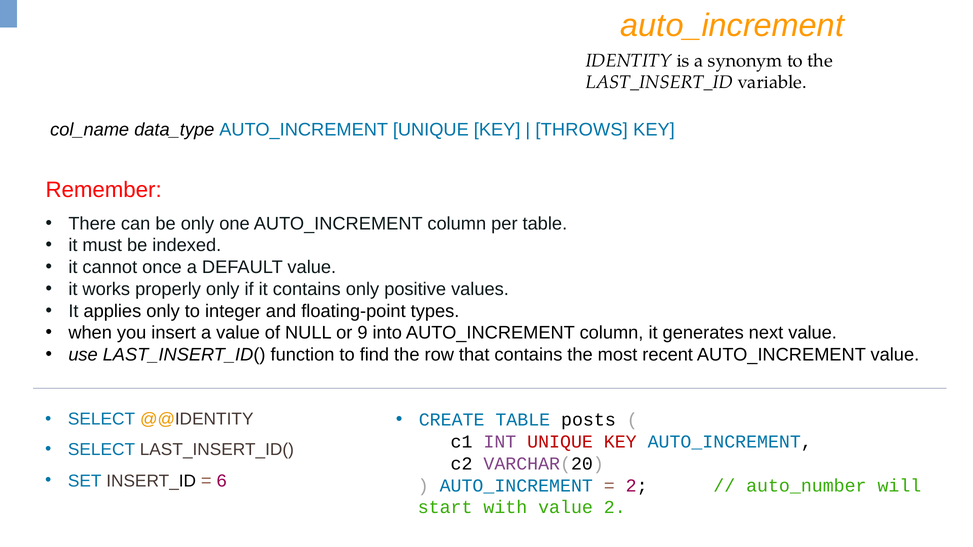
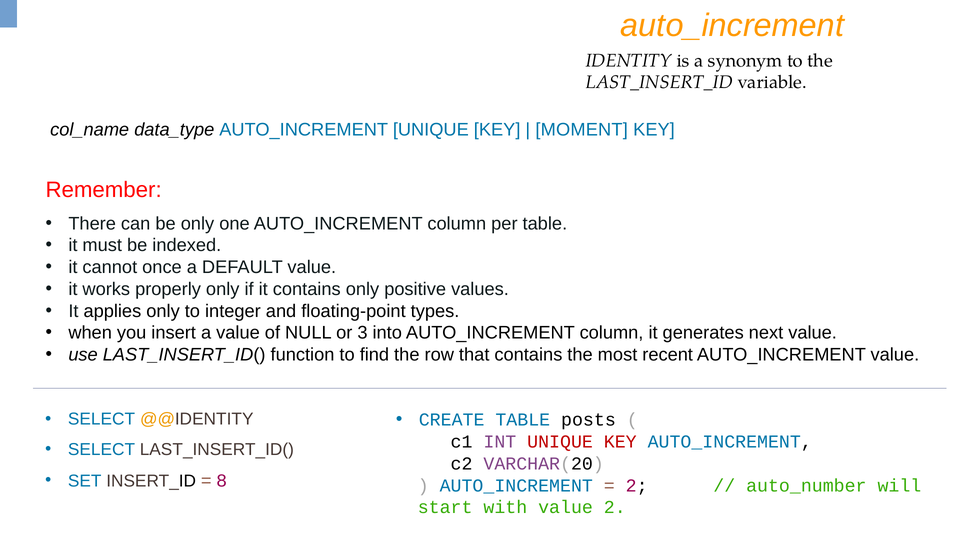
THROWS: THROWS -> MOMENT
9: 9 -> 3
6: 6 -> 8
